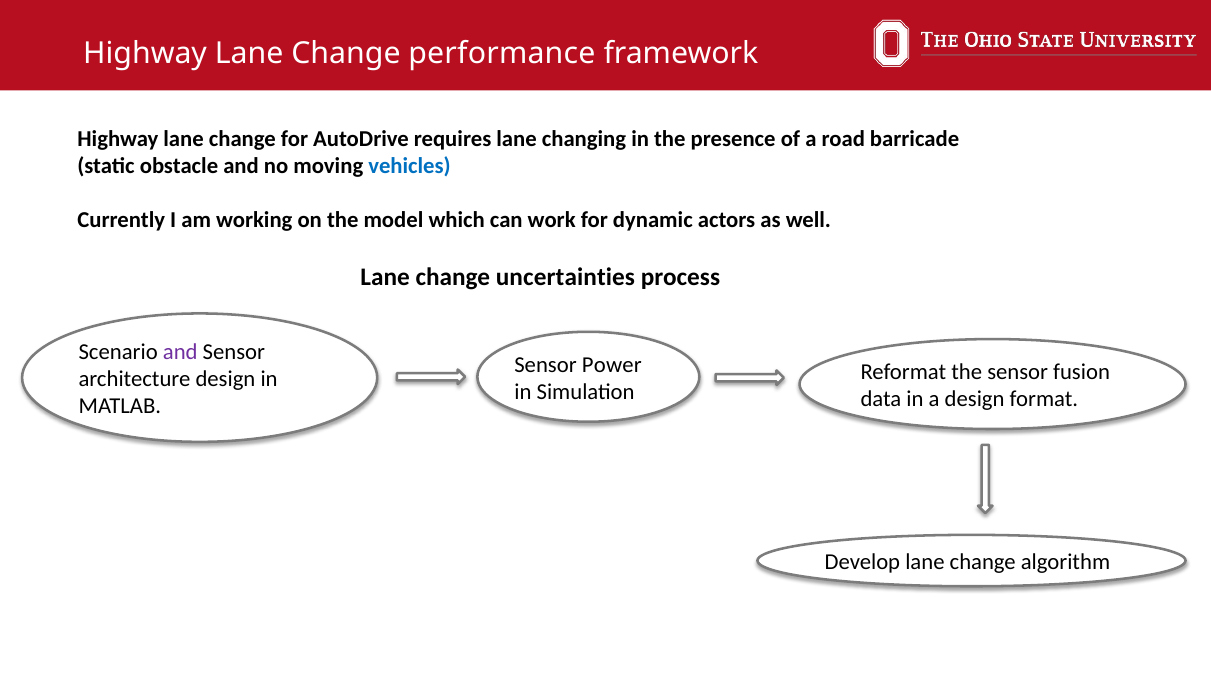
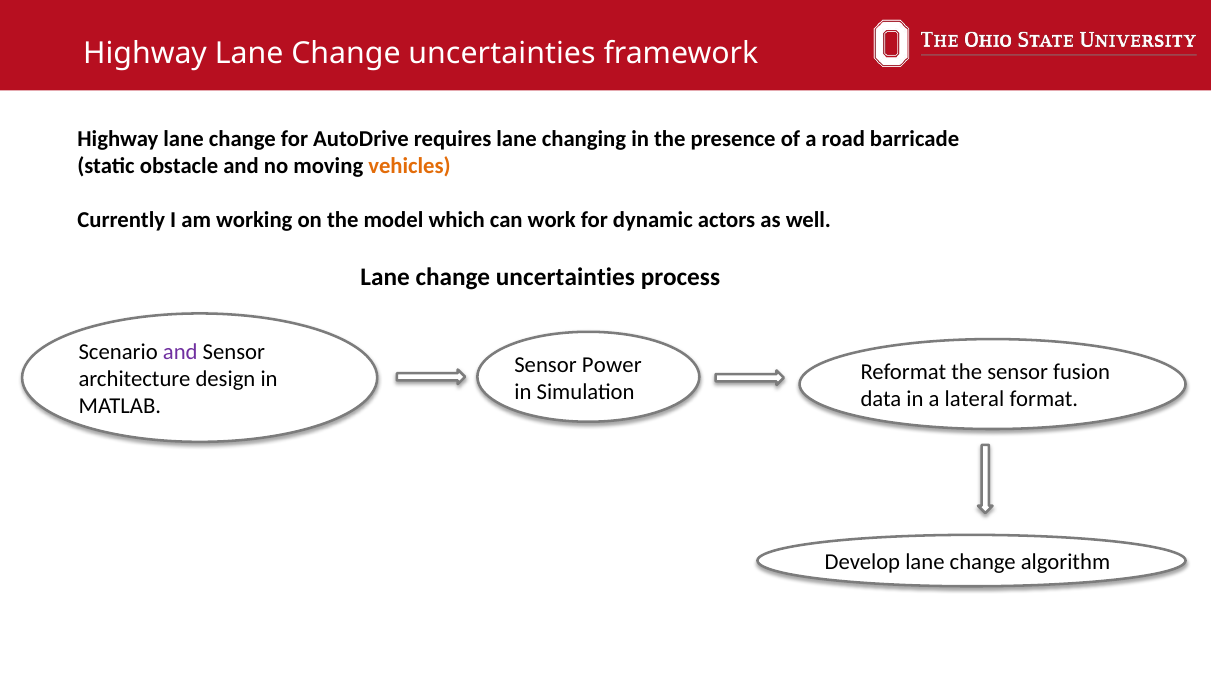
Highway Lane Change performance: performance -> uncertainties
vehicles colour: blue -> orange
a design: design -> lateral
